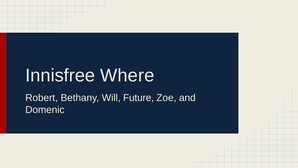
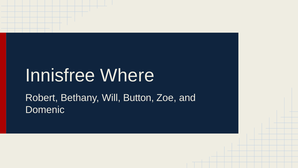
Future: Future -> Button
